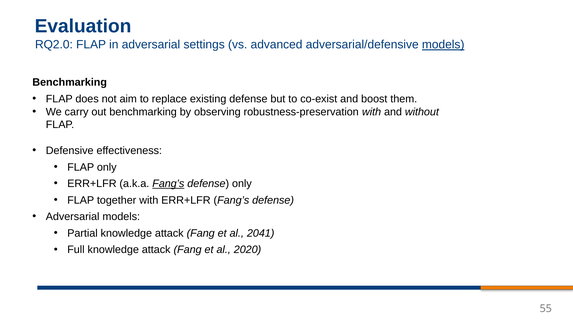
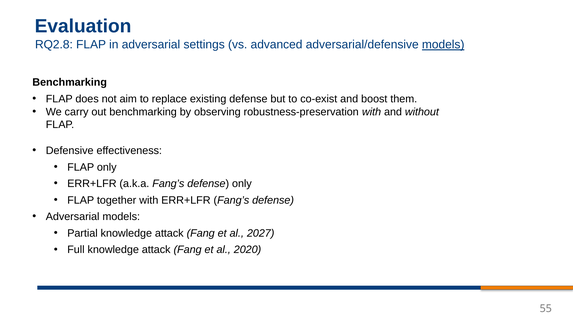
RQ2.0: RQ2.0 -> RQ2.8
Fang’s at (168, 183) underline: present -> none
2041: 2041 -> 2027
